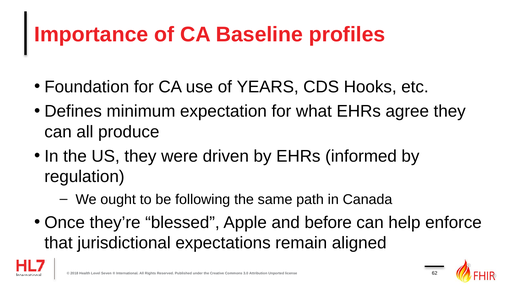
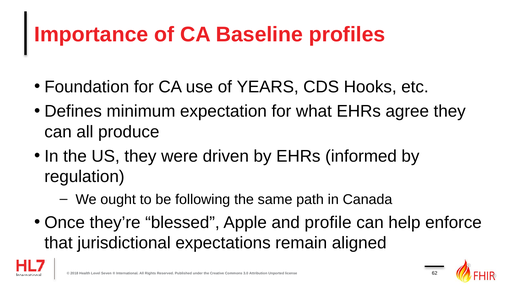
before: before -> profile
